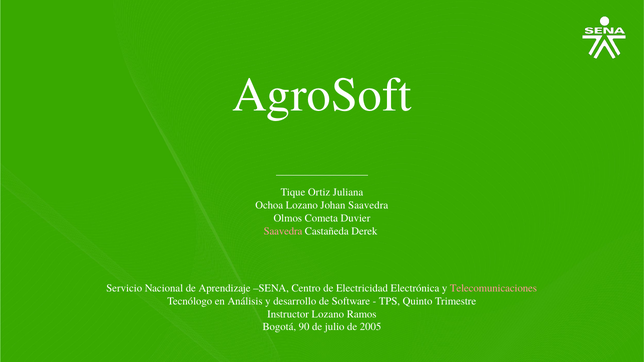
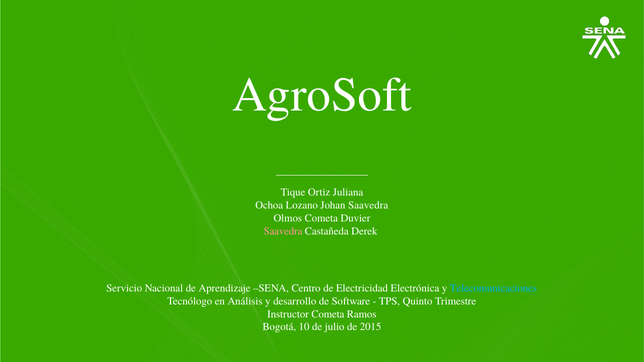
Telecomunicaciones colour: pink -> light blue
Instructor Lozano: Lozano -> Cometa
90: 90 -> 10
2005: 2005 -> 2015
